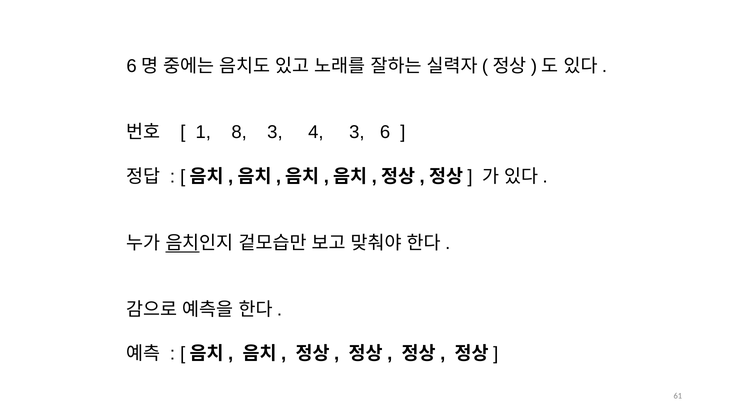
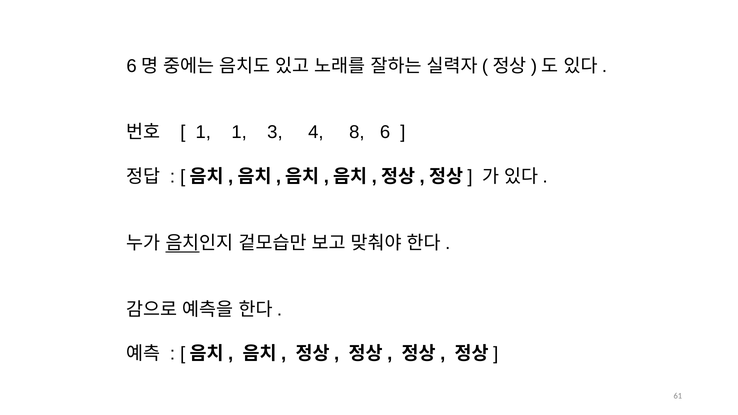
1 8: 8 -> 1
4 3: 3 -> 8
